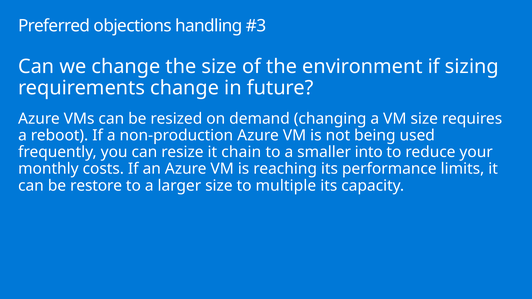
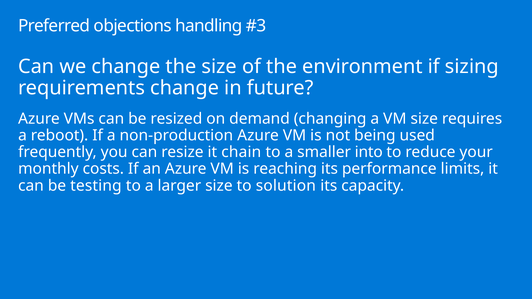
restore: restore -> testing
multiple: multiple -> solution
